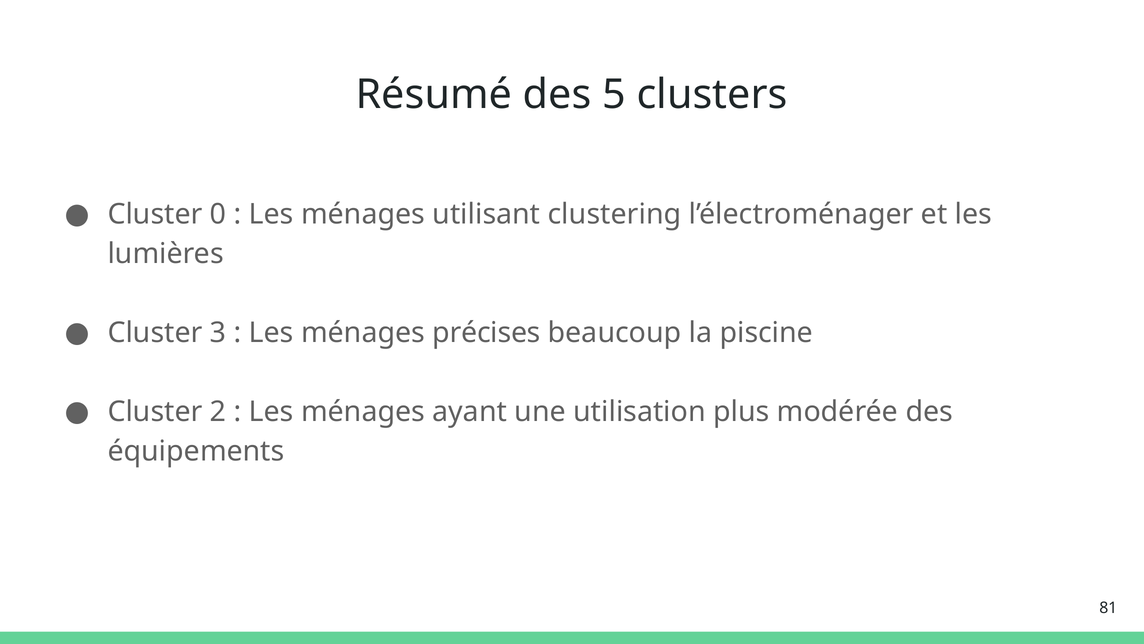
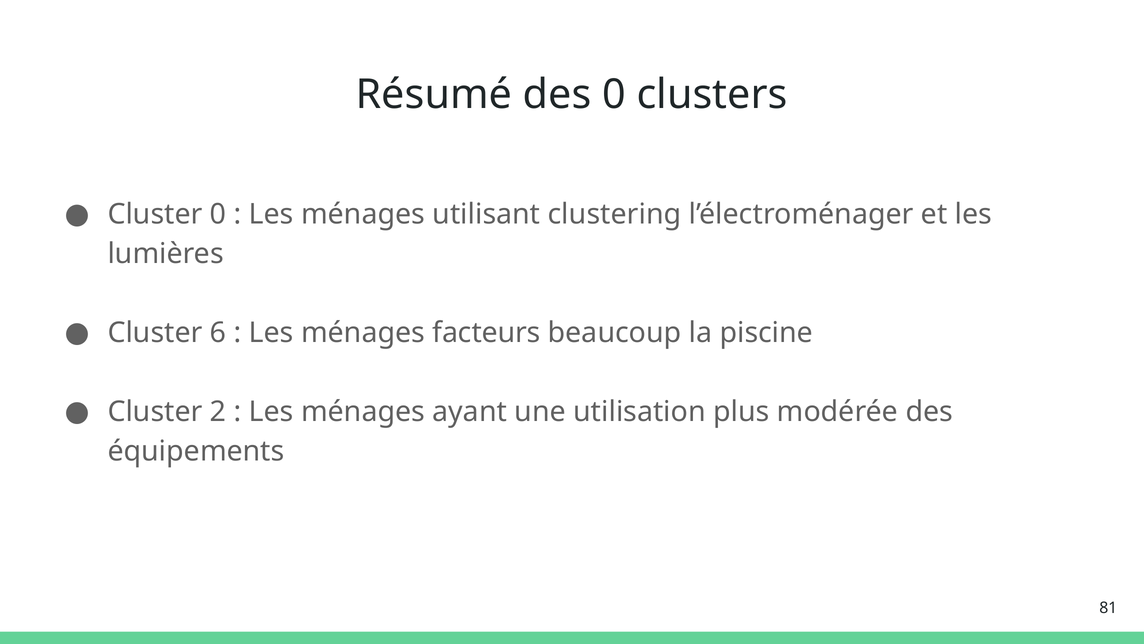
des 5: 5 -> 0
3: 3 -> 6
précises: précises -> facteurs
